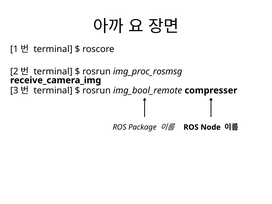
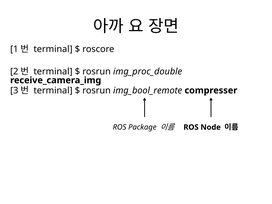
img_proc_rosmsg: img_proc_rosmsg -> img_proc_double
